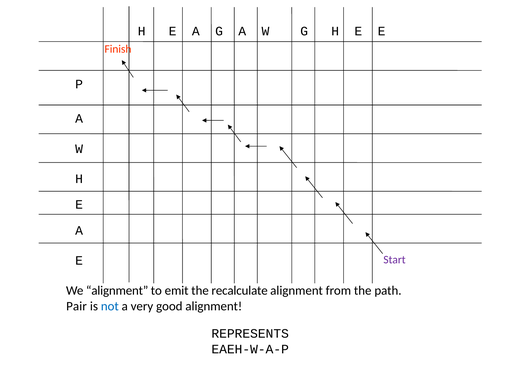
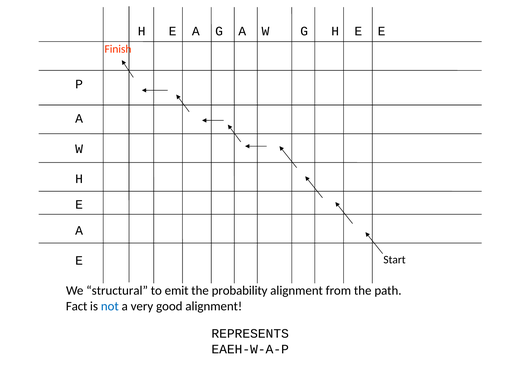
Start colour: purple -> black
We alignment: alignment -> structural
recalculate: recalculate -> probability
Pair: Pair -> Fact
